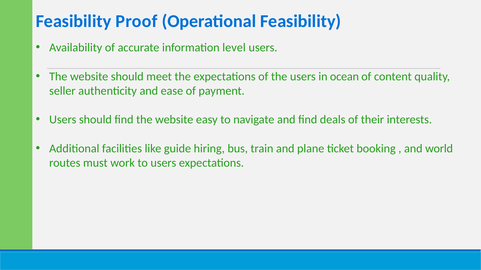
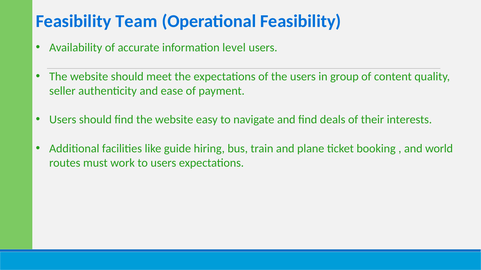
Proof: Proof -> Team
ocean: ocean -> group
